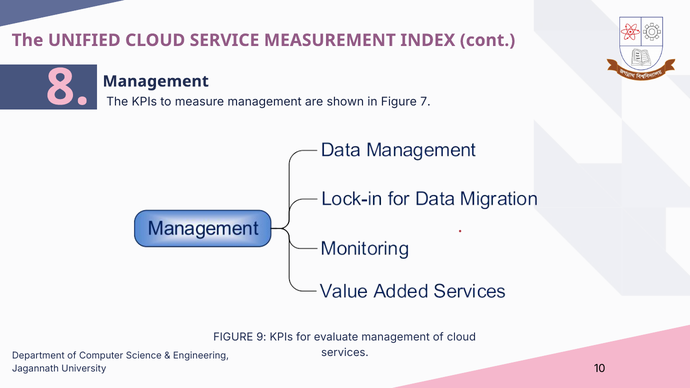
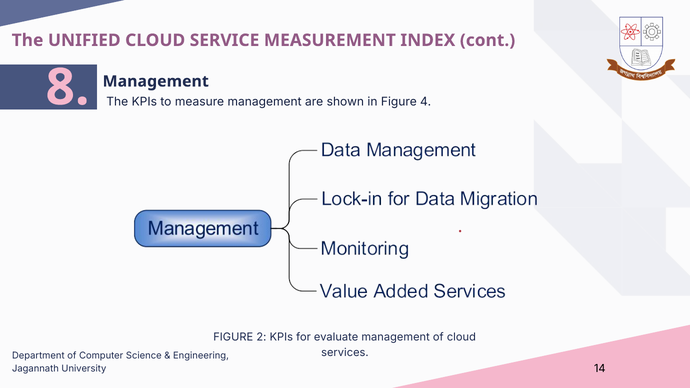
7: 7 -> 4
9: 9 -> 2
10: 10 -> 14
